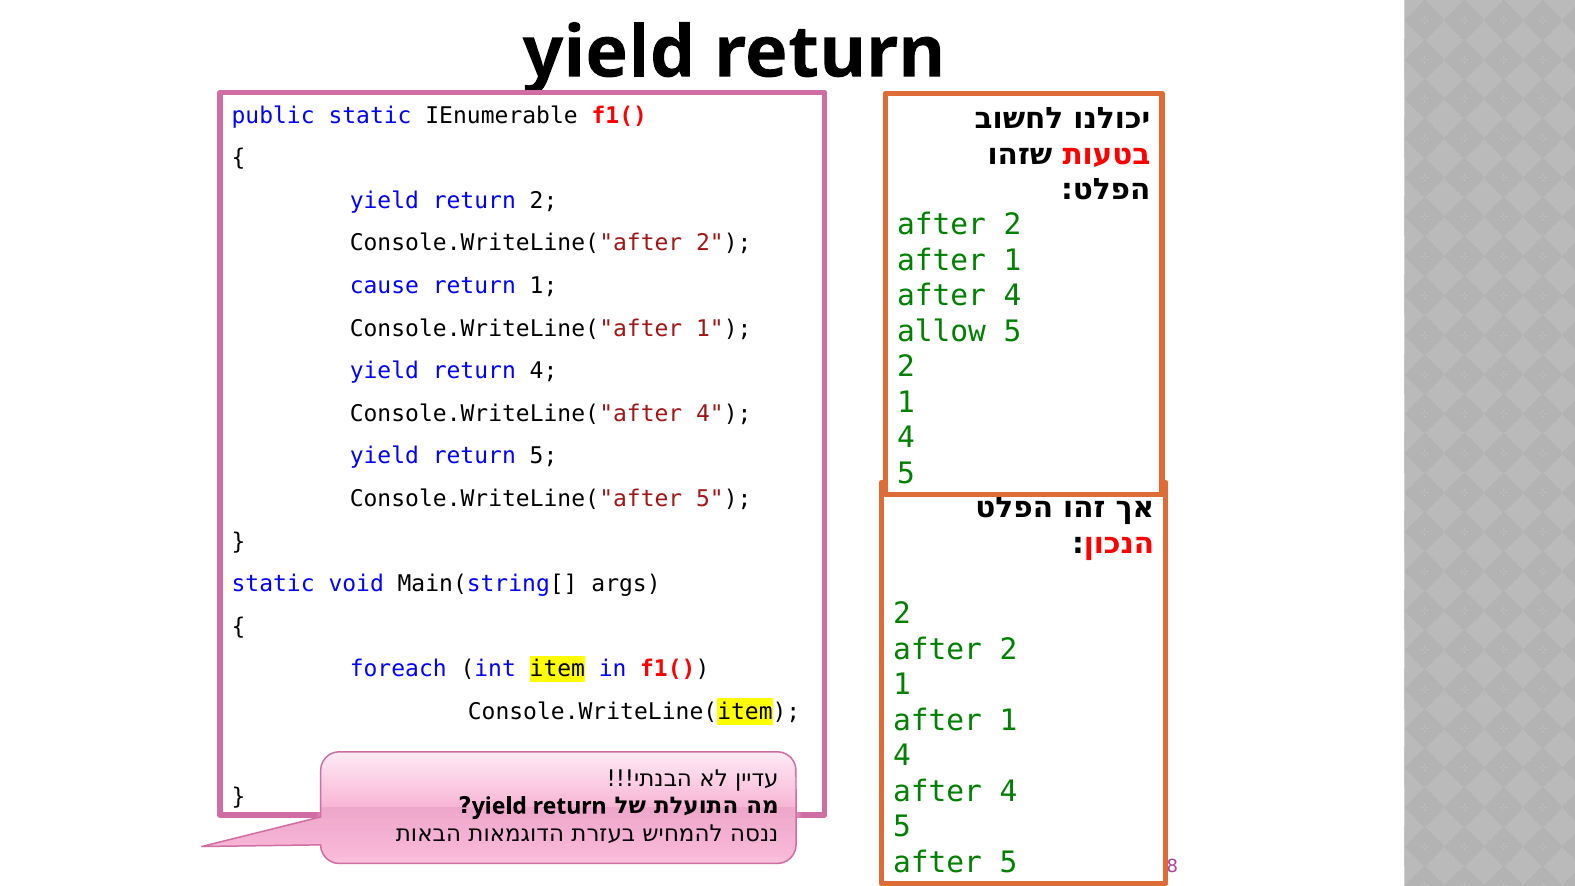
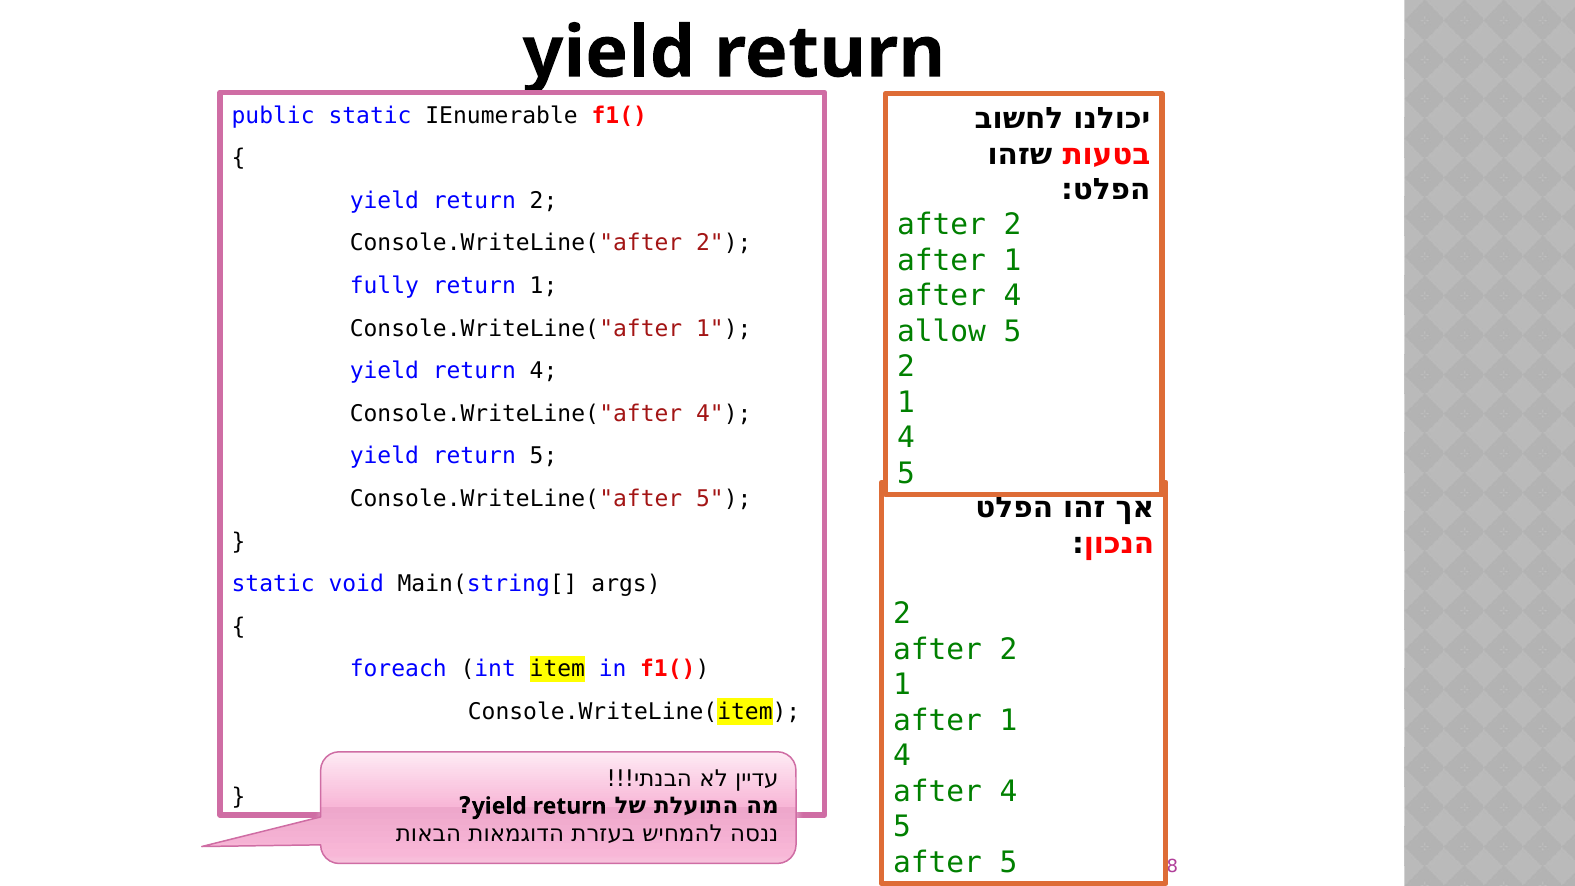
cause: cause -> fully
